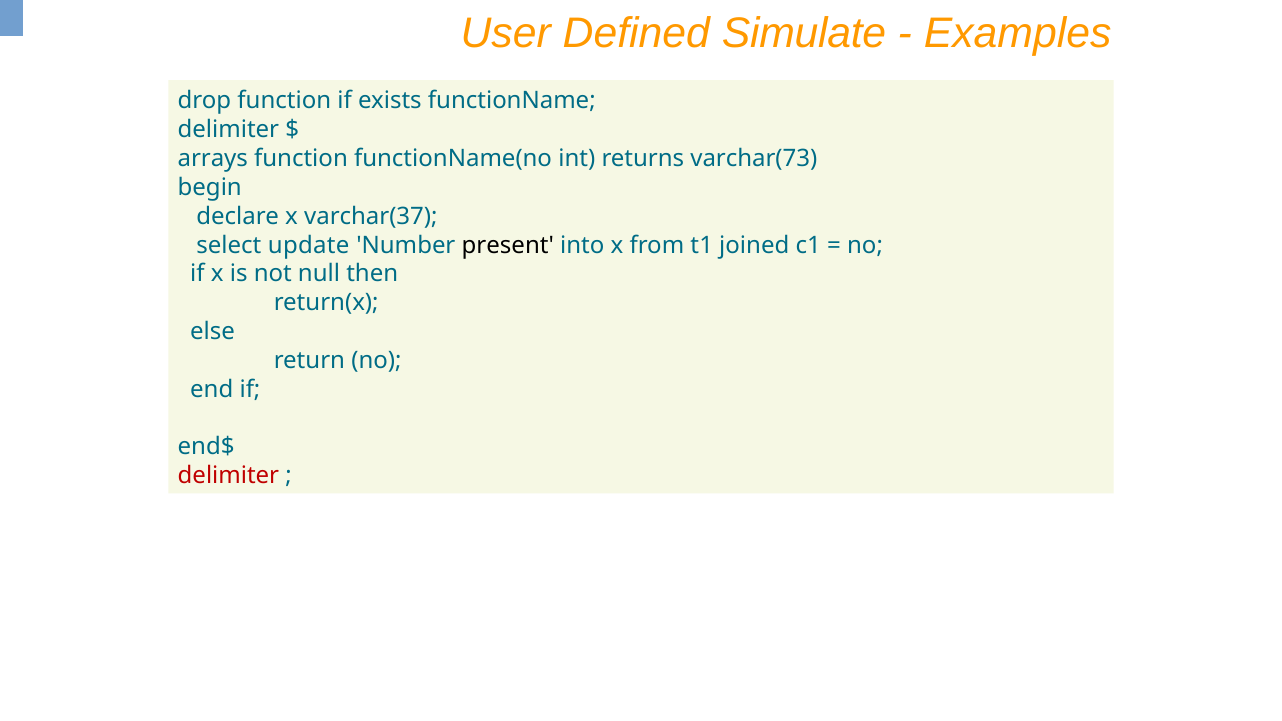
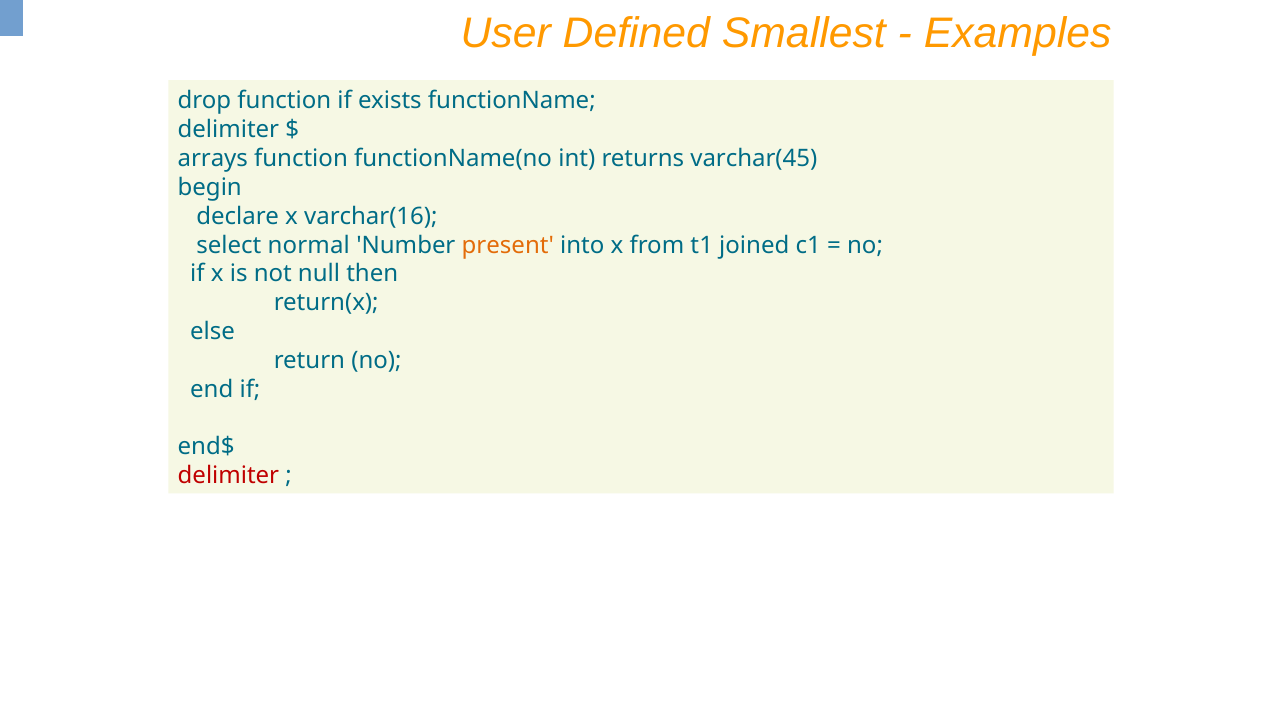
Simulate: Simulate -> Smallest
varchar(73: varchar(73 -> varchar(45
varchar(37: varchar(37 -> varchar(16
update: update -> normal
present colour: black -> orange
